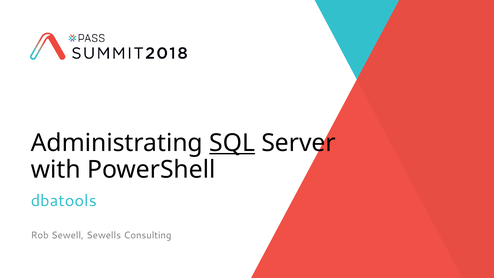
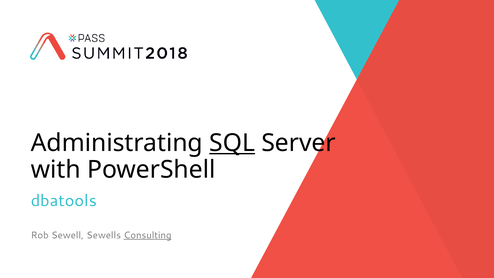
Consulting underline: none -> present
